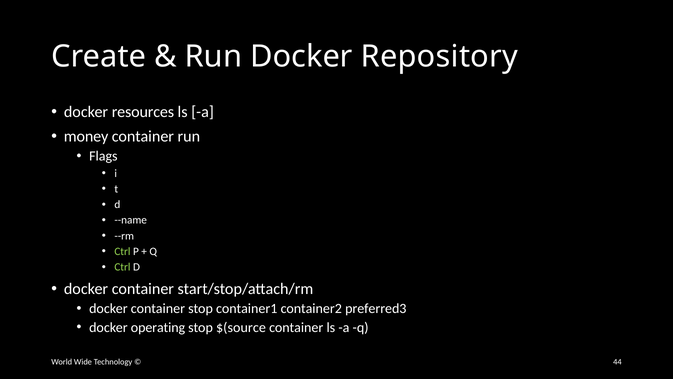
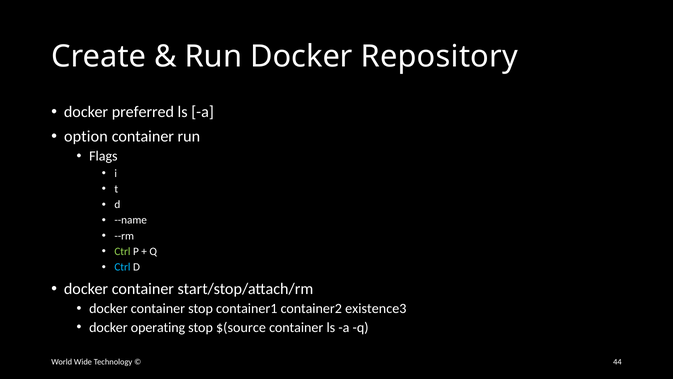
resources: resources -> preferred
money: money -> option
Ctrl at (122, 267) colour: light green -> light blue
preferred3: preferred3 -> existence3
